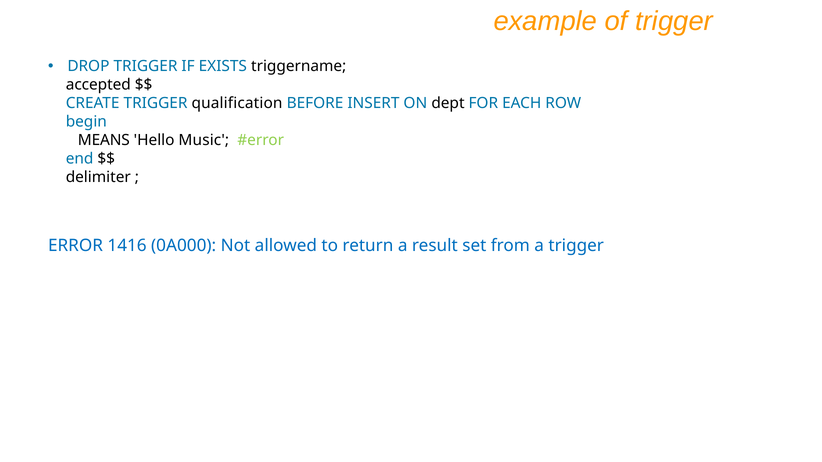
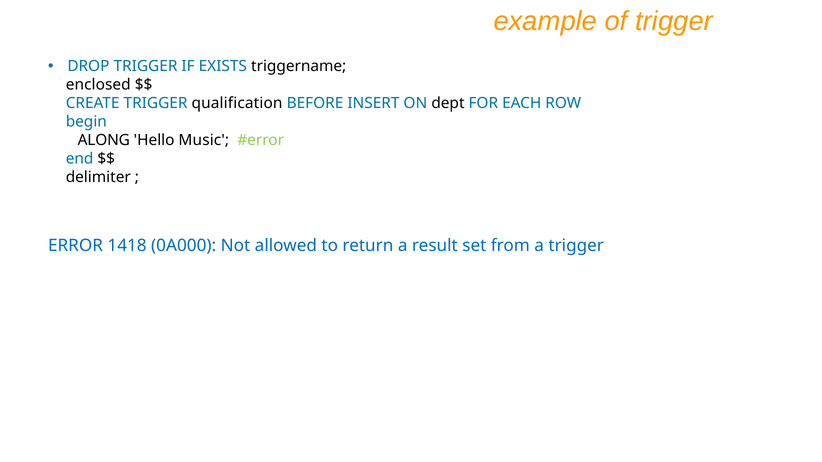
accepted: accepted -> enclosed
MEANS: MEANS -> ALONG
1416: 1416 -> 1418
